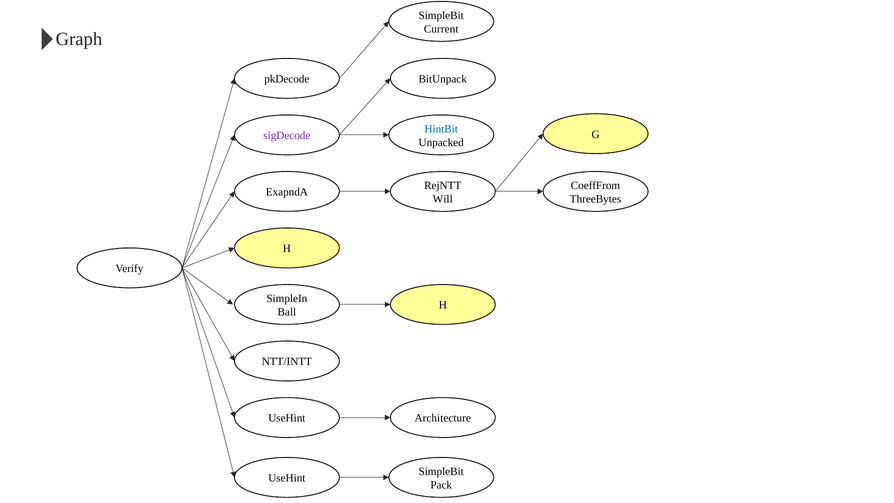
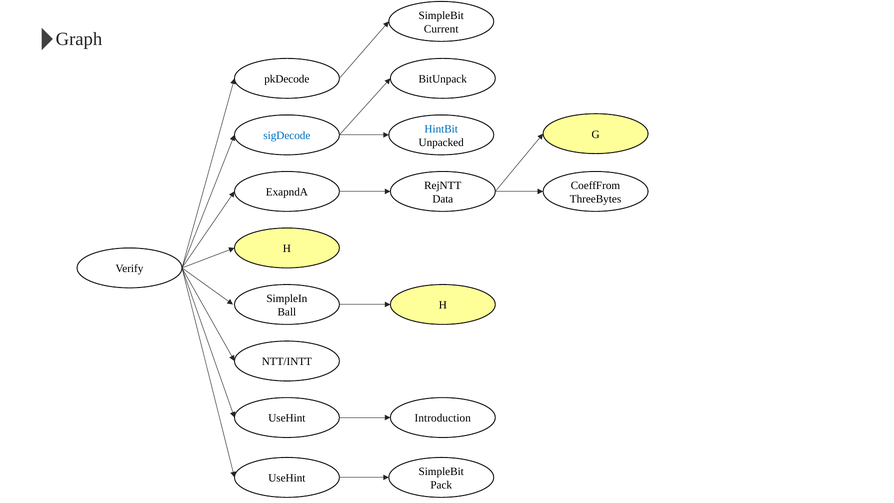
sigDecode colour: purple -> blue
Will: Will -> Data
Architecture: Architecture -> Introduction
